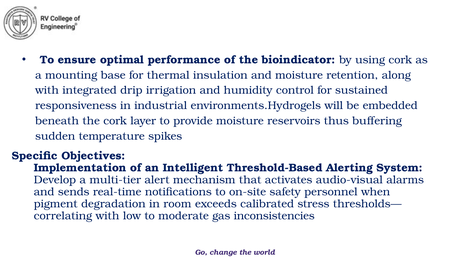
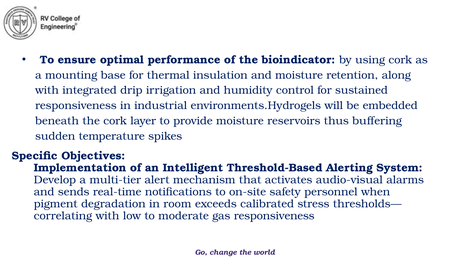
gas inconsistencies: inconsistencies -> responsiveness
